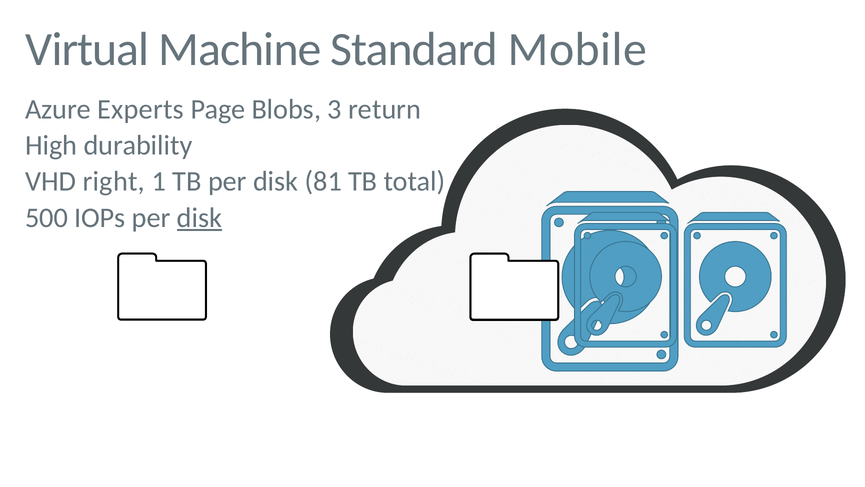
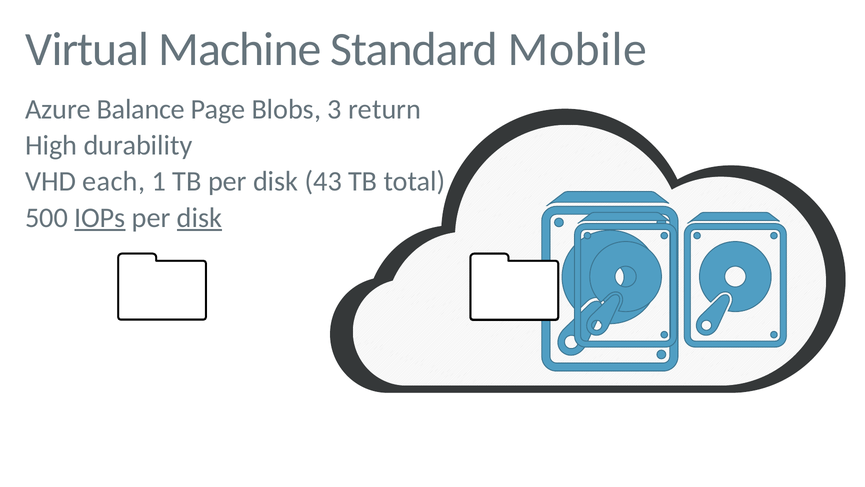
Experts: Experts -> Balance
right: right -> each
81: 81 -> 43
IOPs underline: none -> present
